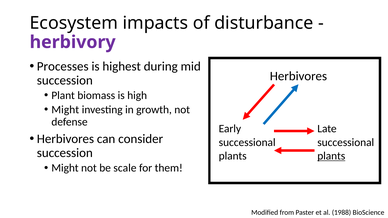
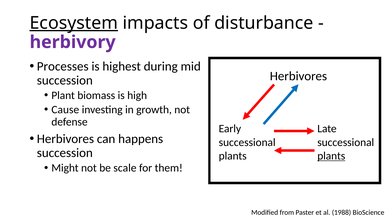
Ecosystem underline: none -> present
Might at (65, 110): Might -> Cause
consider: consider -> happens
